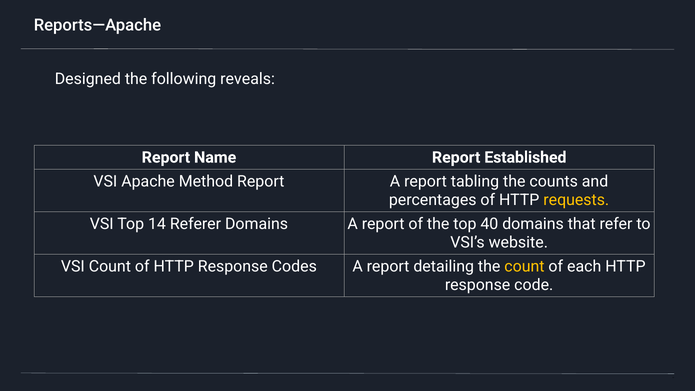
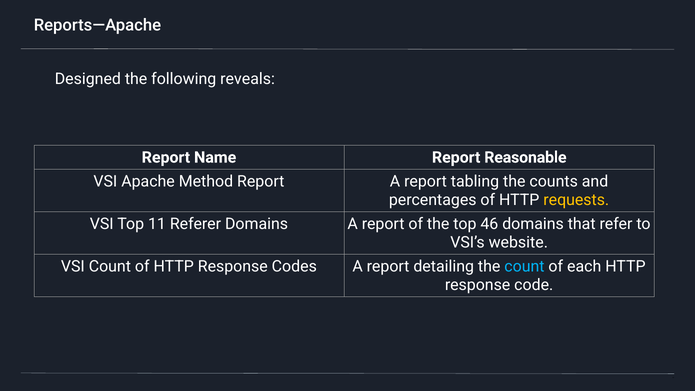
Established: Established -> Reasonable
14: 14 -> 11
40: 40 -> 46
count at (524, 266) colour: yellow -> light blue
